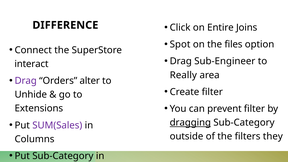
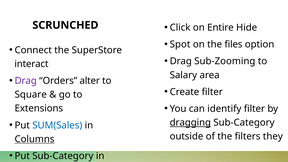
Joins: Joins -> Hide
DIFFERENCE: DIFFERENCE -> SCRUNCHED
Sub-Engineer: Sub-Engineer -> Sub-Zooming
Really: Really -> Salary
Unhide: Unhide -> Square
prevent: prevent -> identify
SUM(Sales colour: purple -> blue
Columns underline: none -> present
